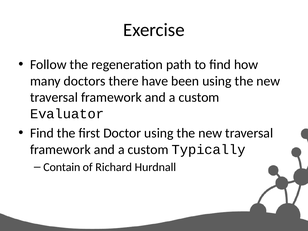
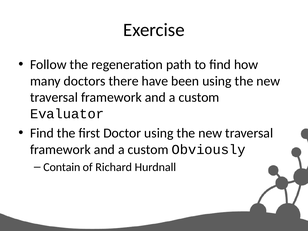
Typically: Typically -> Obviously
